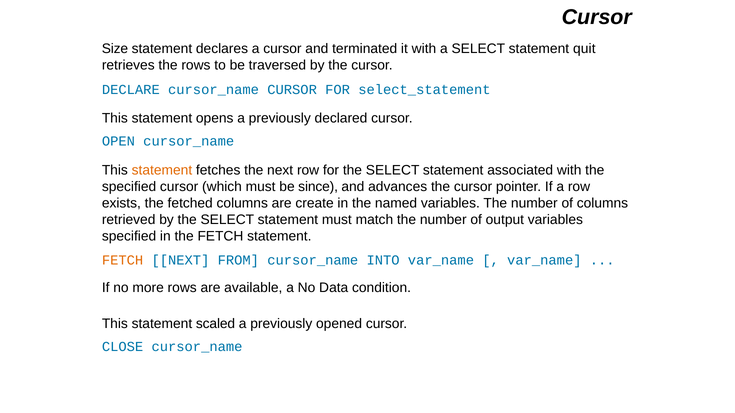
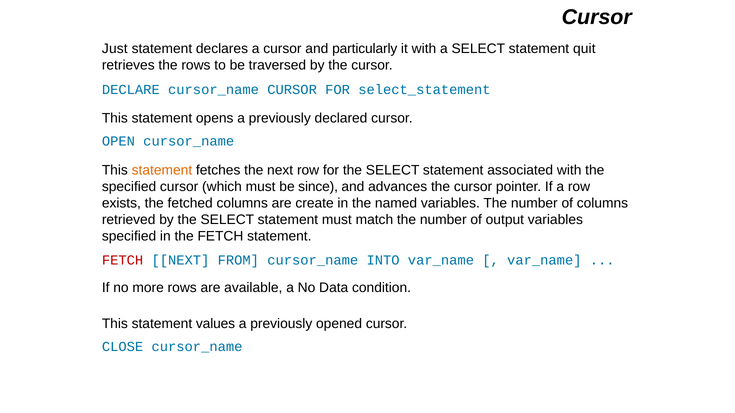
Size: Size -> Just
terminated: terminated -> particularly
FETCH at (123, 261) colour: orange -> red
scaled: scaled -> values
